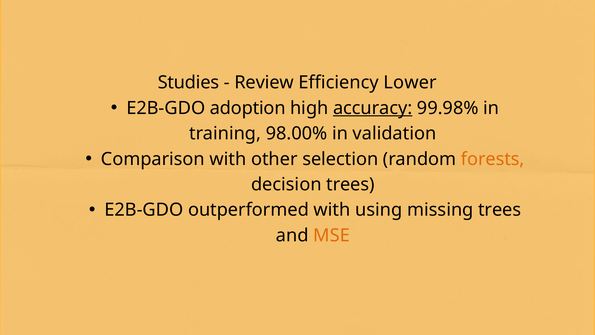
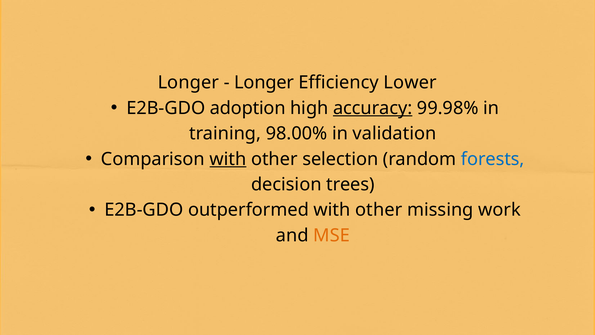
Studies at (188, 82): Studies -> Longer
Review at (264, 82): Review -> Longer
with at (228, 159) underline: none -> present
forests colour: orange -> blue
outperformed with using: using -> other
missing trees: trees -> work
